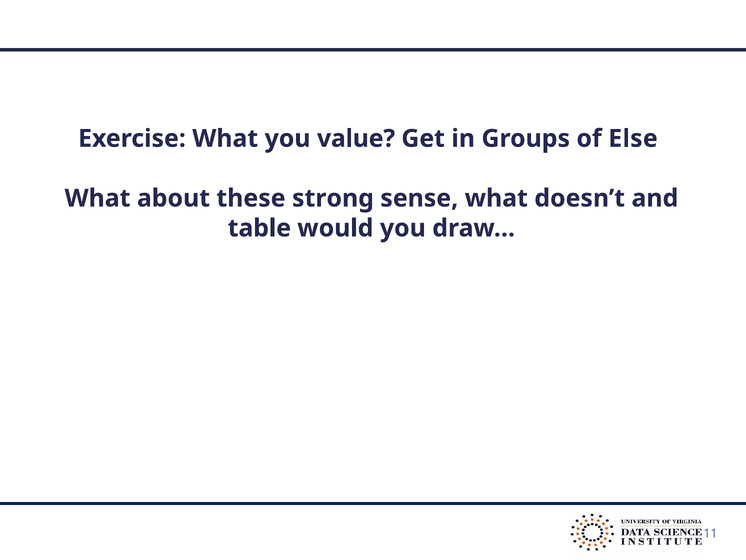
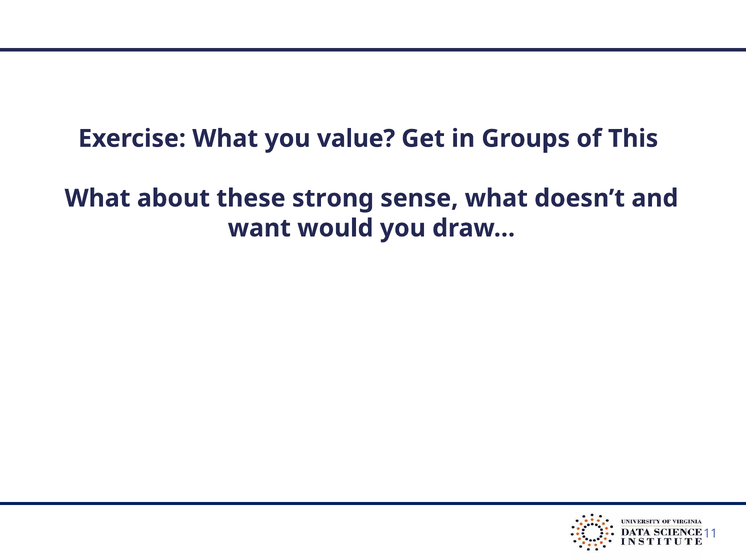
Else: Else -> This
table: table -> want
